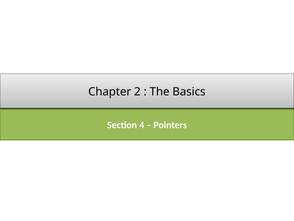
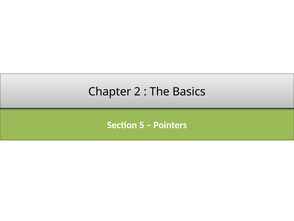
4: 4 -> 5
